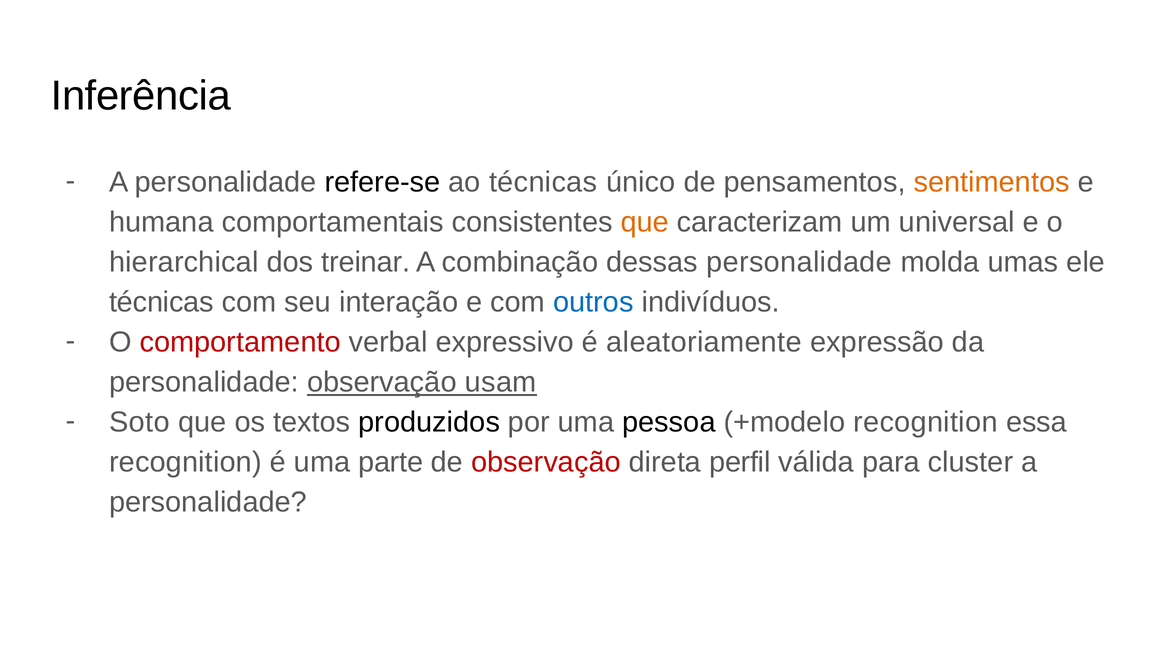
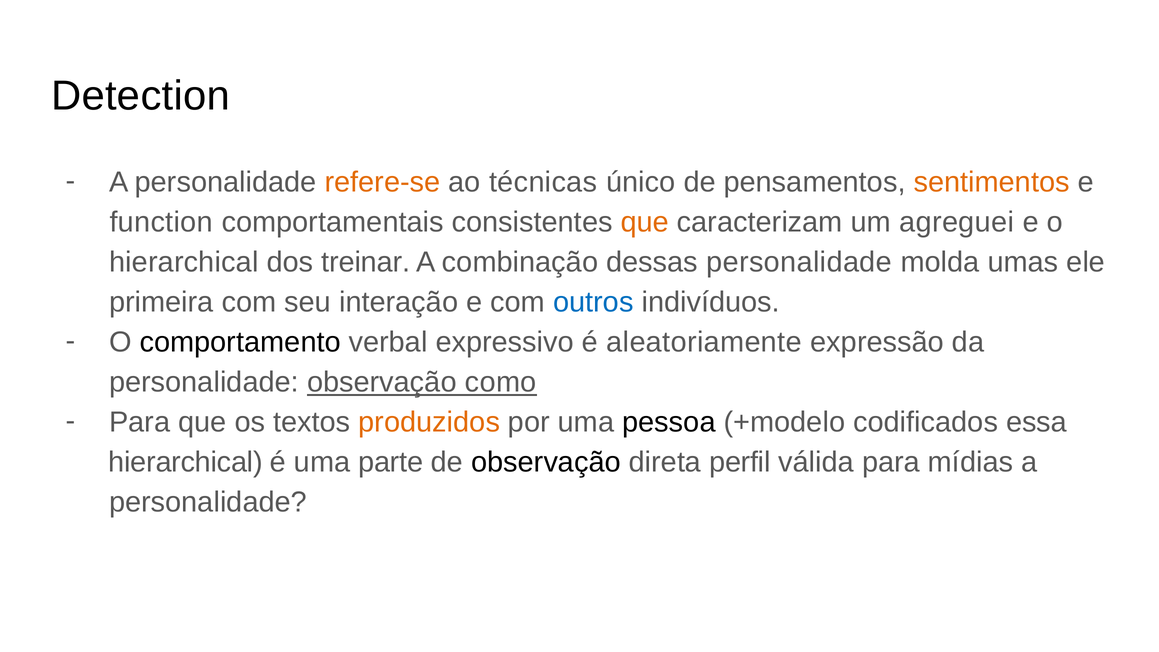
Inferência: Inferência -> Detection
refere-se colour: black -> orange
humana: humana -> function
universal: universal -> agreguei
técnicas at (161, 302): técnicas -> primeira
comportamento colour: red -> black
usam: usam -> como
Soto at (139, 422): Soto -> Para
produzidos colour: black -> orange
+modelo recognition: recognition -> codificados
recognition at (185, 462): recognition -> hierarchical
observação at (546, 462) colour: red -> black
cluster: cluster -> mídias
